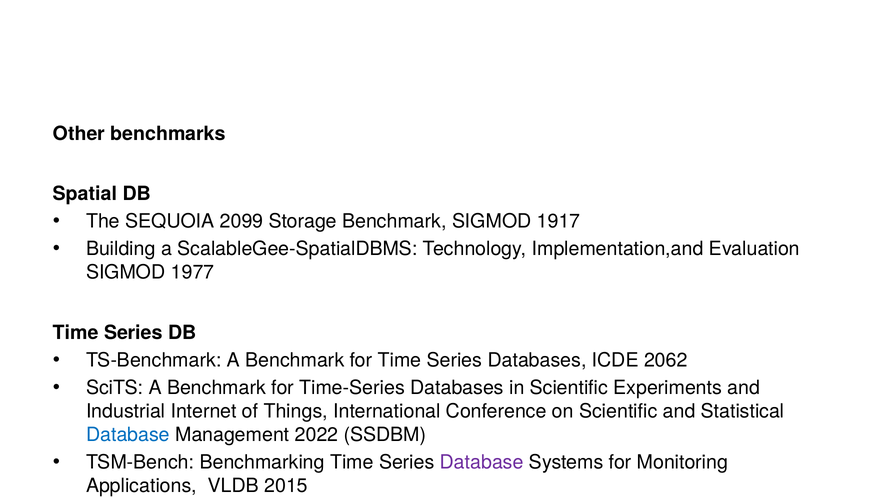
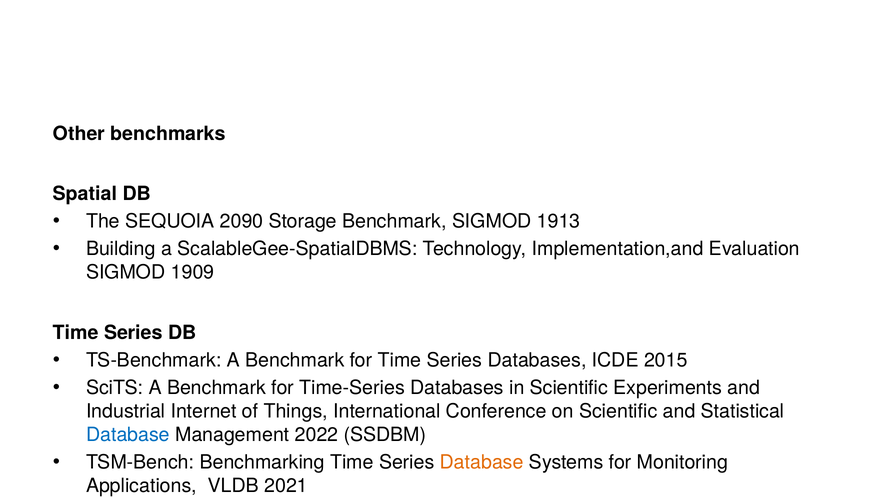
2099: 2099 -> 2090
1917: 1917 -> 1913
1977: 1977 -> 1909
2062: 2062 -> 2015
Database at (482, 462) colour: purple -> orange
2015: 2015 -> 2021
